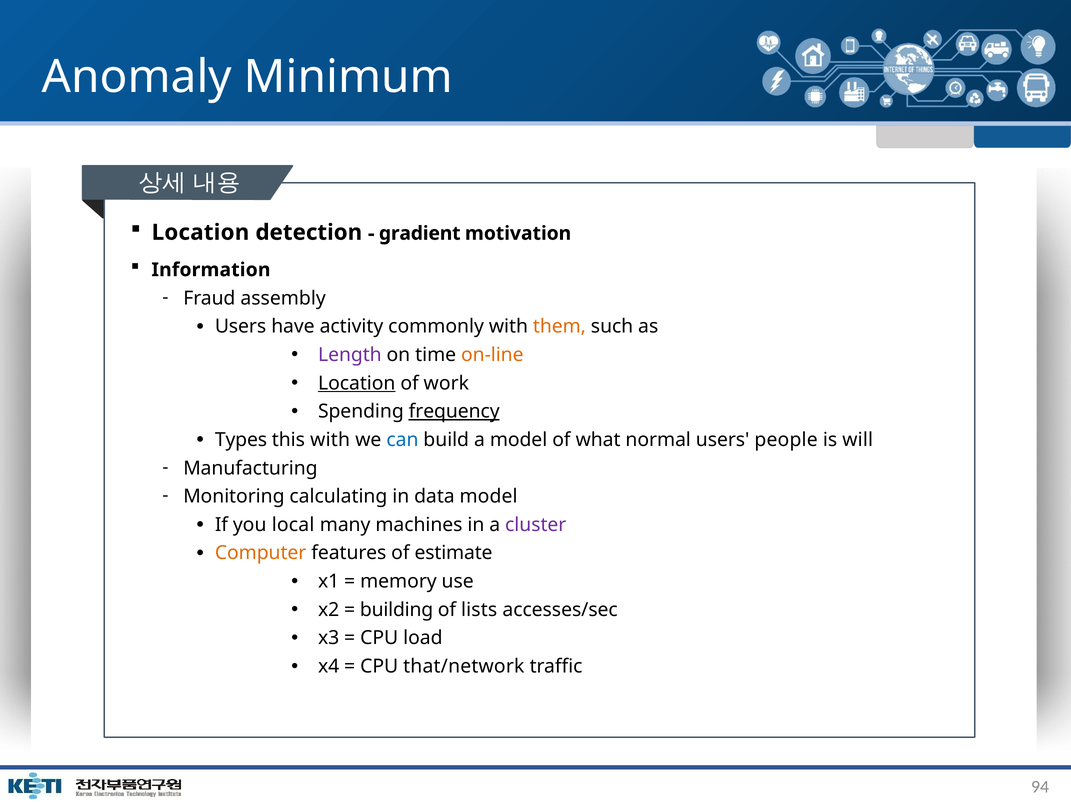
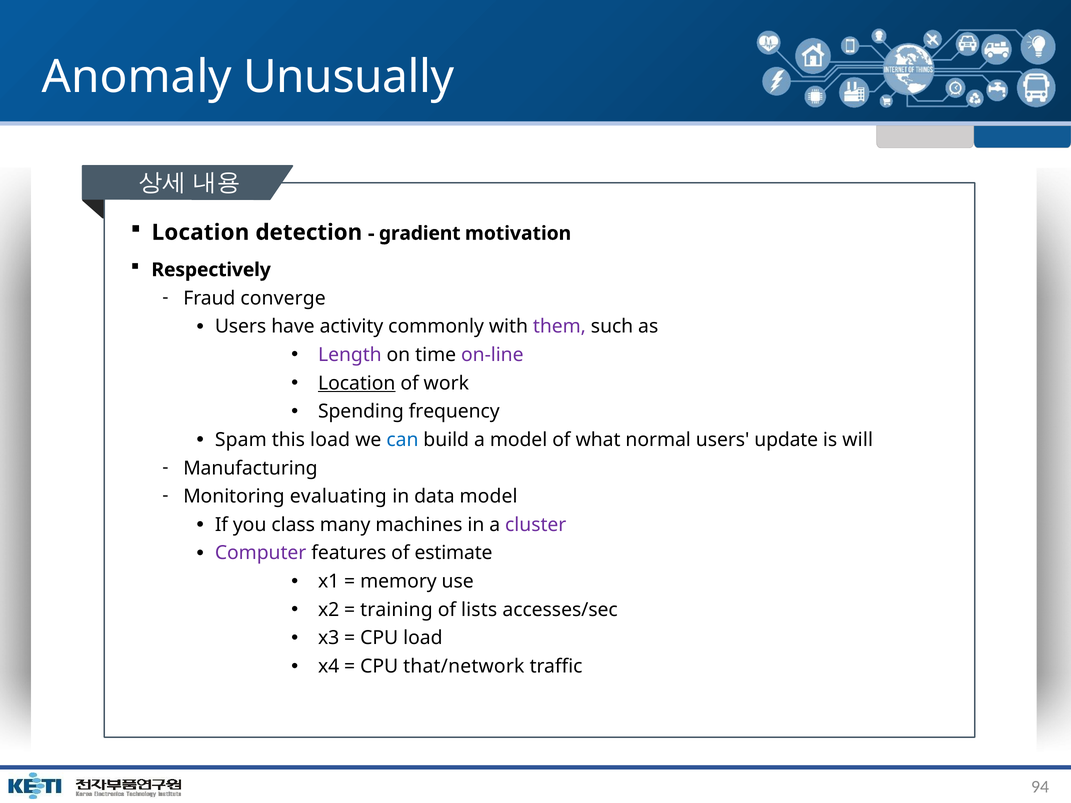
Minimum: Minimum -> Unusually
Information: Information -> Respectively
assembly: assembly -> converge
them colour: orange -> purple
on-line colour: orange -> purple
frequency underline: present -> none
Types: Types -> Spam
this with: with -> load
people: people -> update
calculating: calculating -> evaluating
local: local -> class
Computer colour: orange -> purple
building: building -> training
